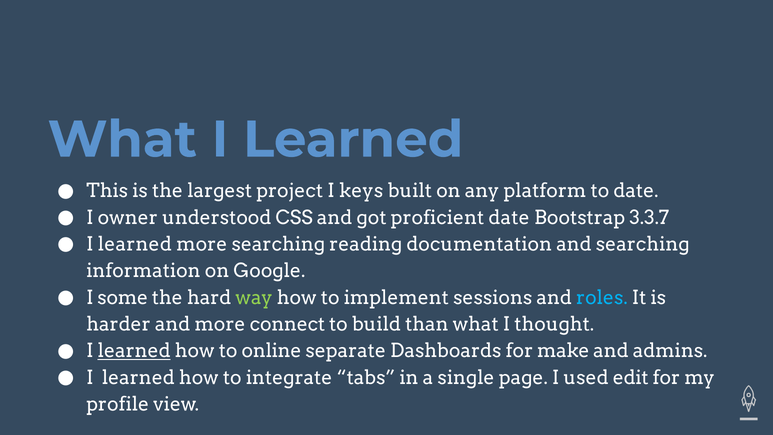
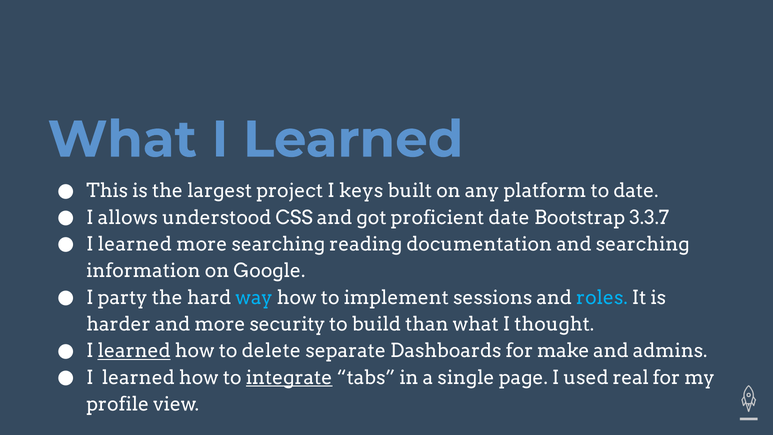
owner: owner -> allows
some: some -> party
way colour: light green -> light blue
connect: connect -> security
online: online -> delete
integrate underline: none -> present
edit: edit -> real
